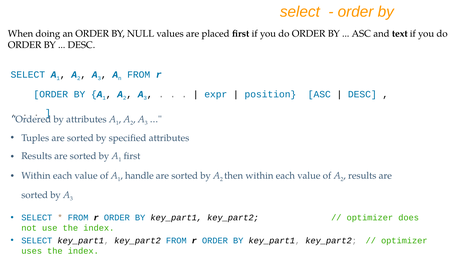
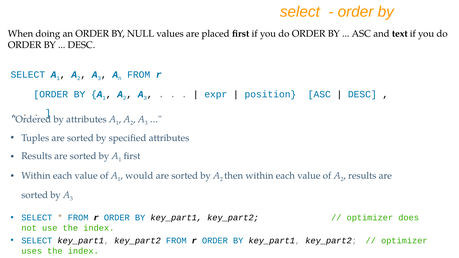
handle: handle -> would
